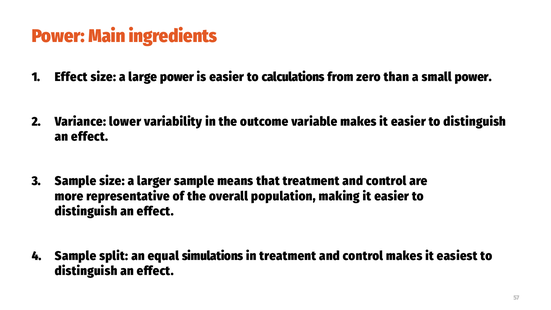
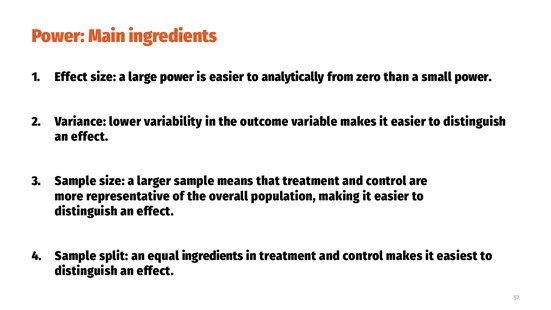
calculations: calculations -> analytically
equal simulations: simulations -> ingredients
